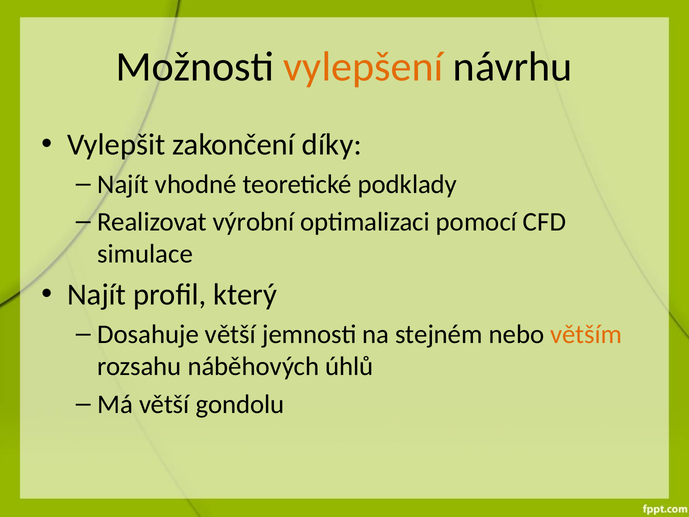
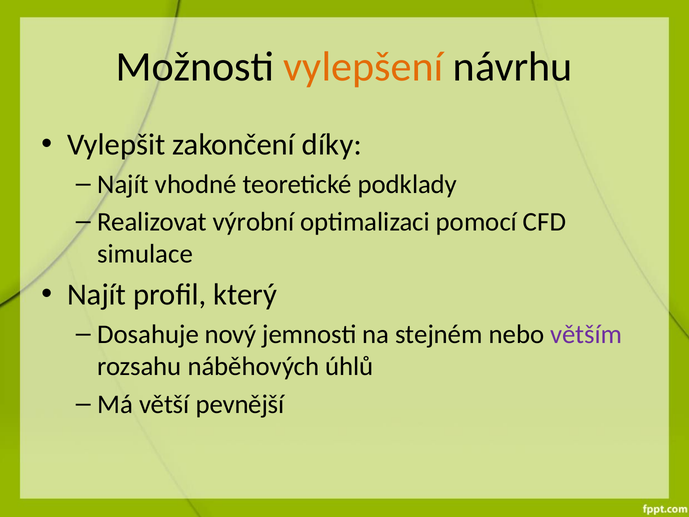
Dosahuje větší: větší -> nový
větším colour: orange -> purple
gondolu: gondolu -> pevnější
